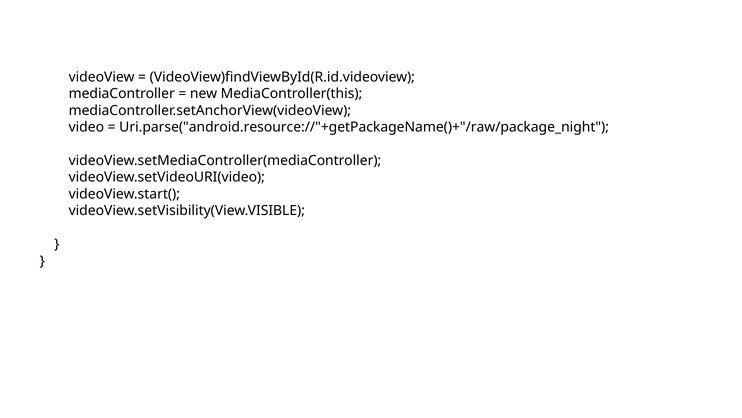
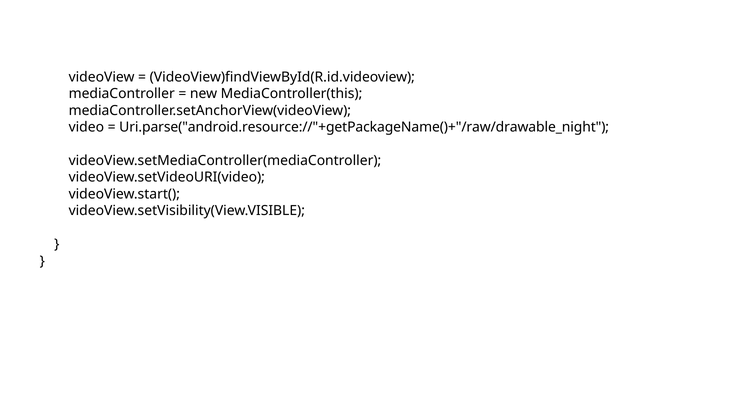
Uri.parse("android.resource://"+getPackageName()+"/raw/package_night: Uri.parse("android.resource://"+getPackageName()+"/raw/package_night -> Uri.parse("android.resource://"+getPackageName()+"/raw/drawable_night
